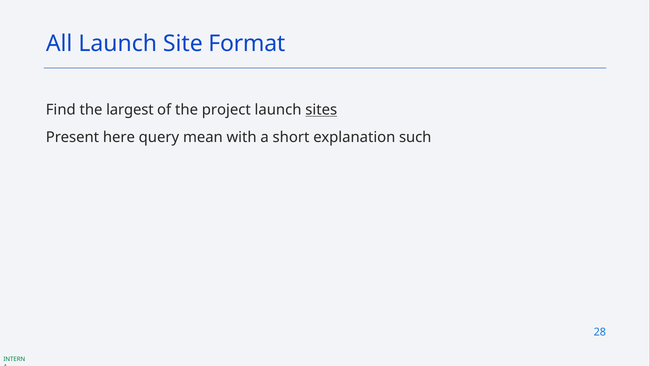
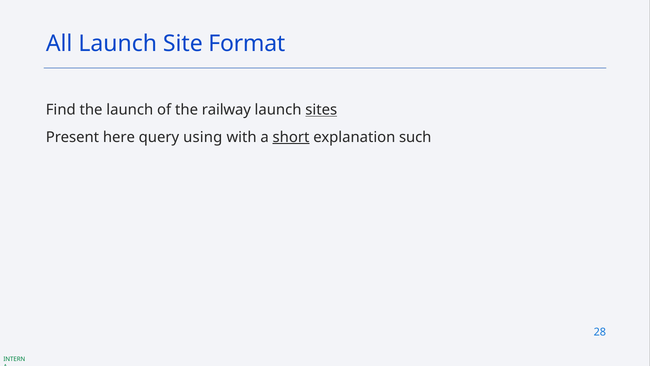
the largest: largest -> launch
project: project -> railway
mean: mean -> using
short underline: none -> present
